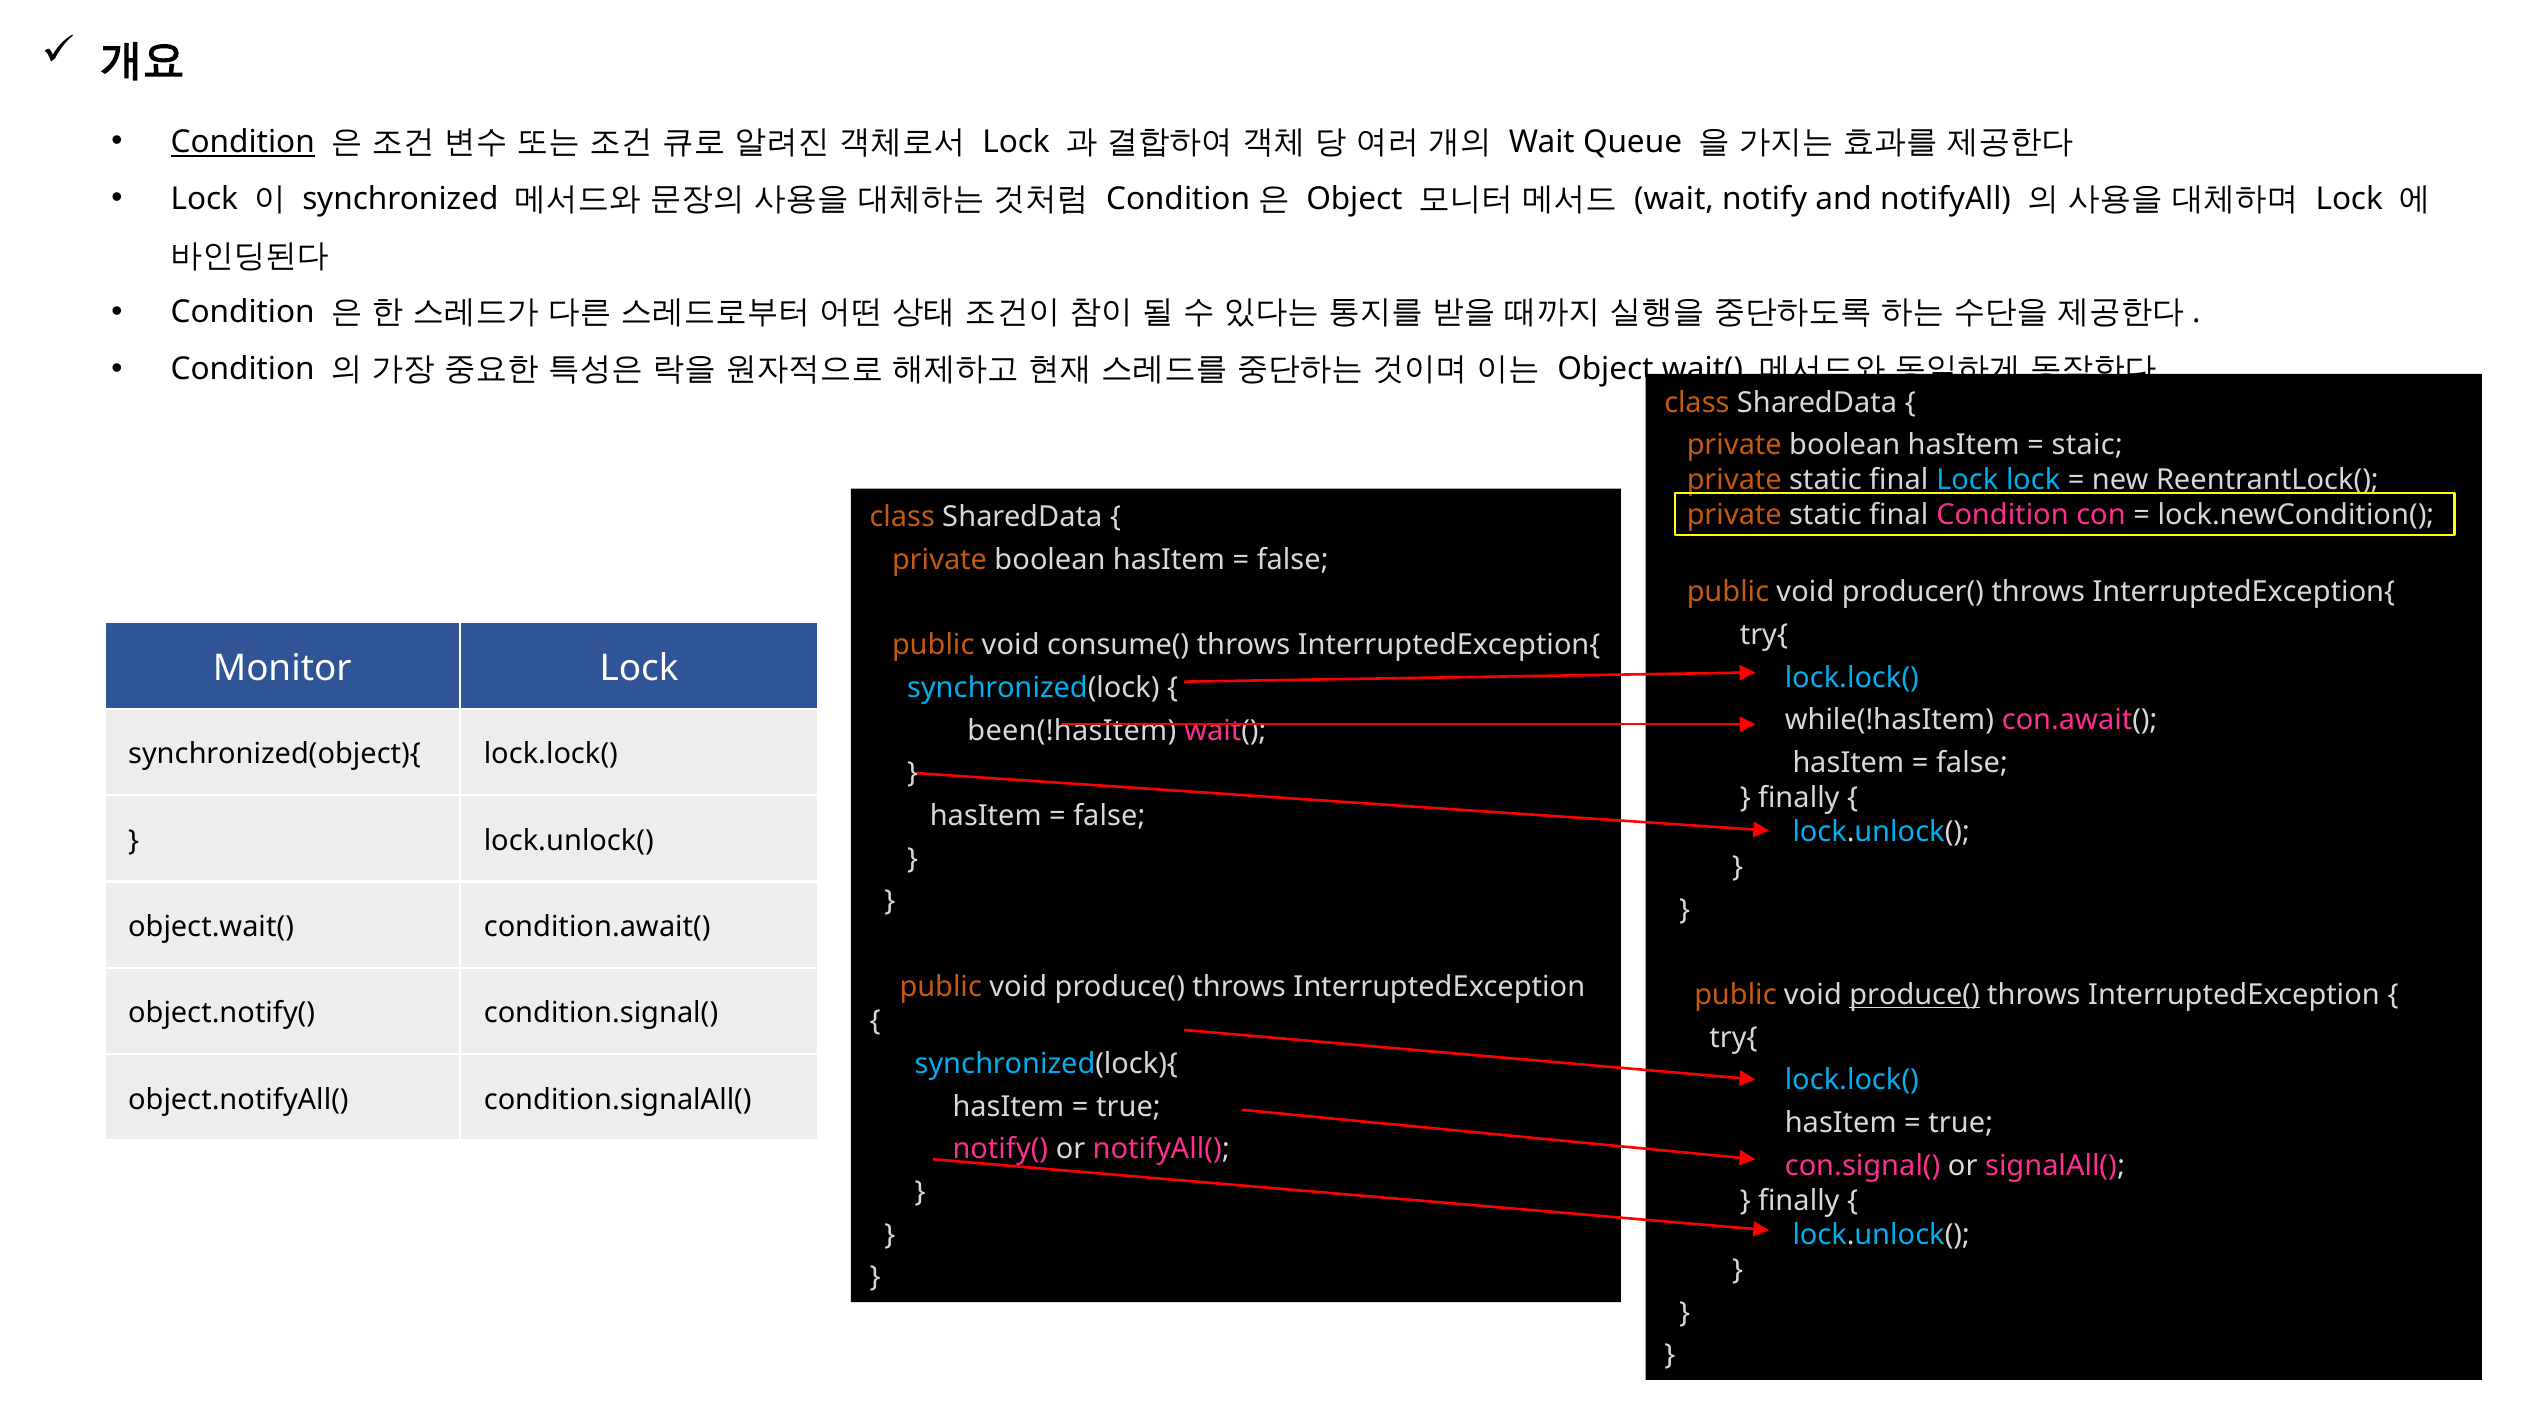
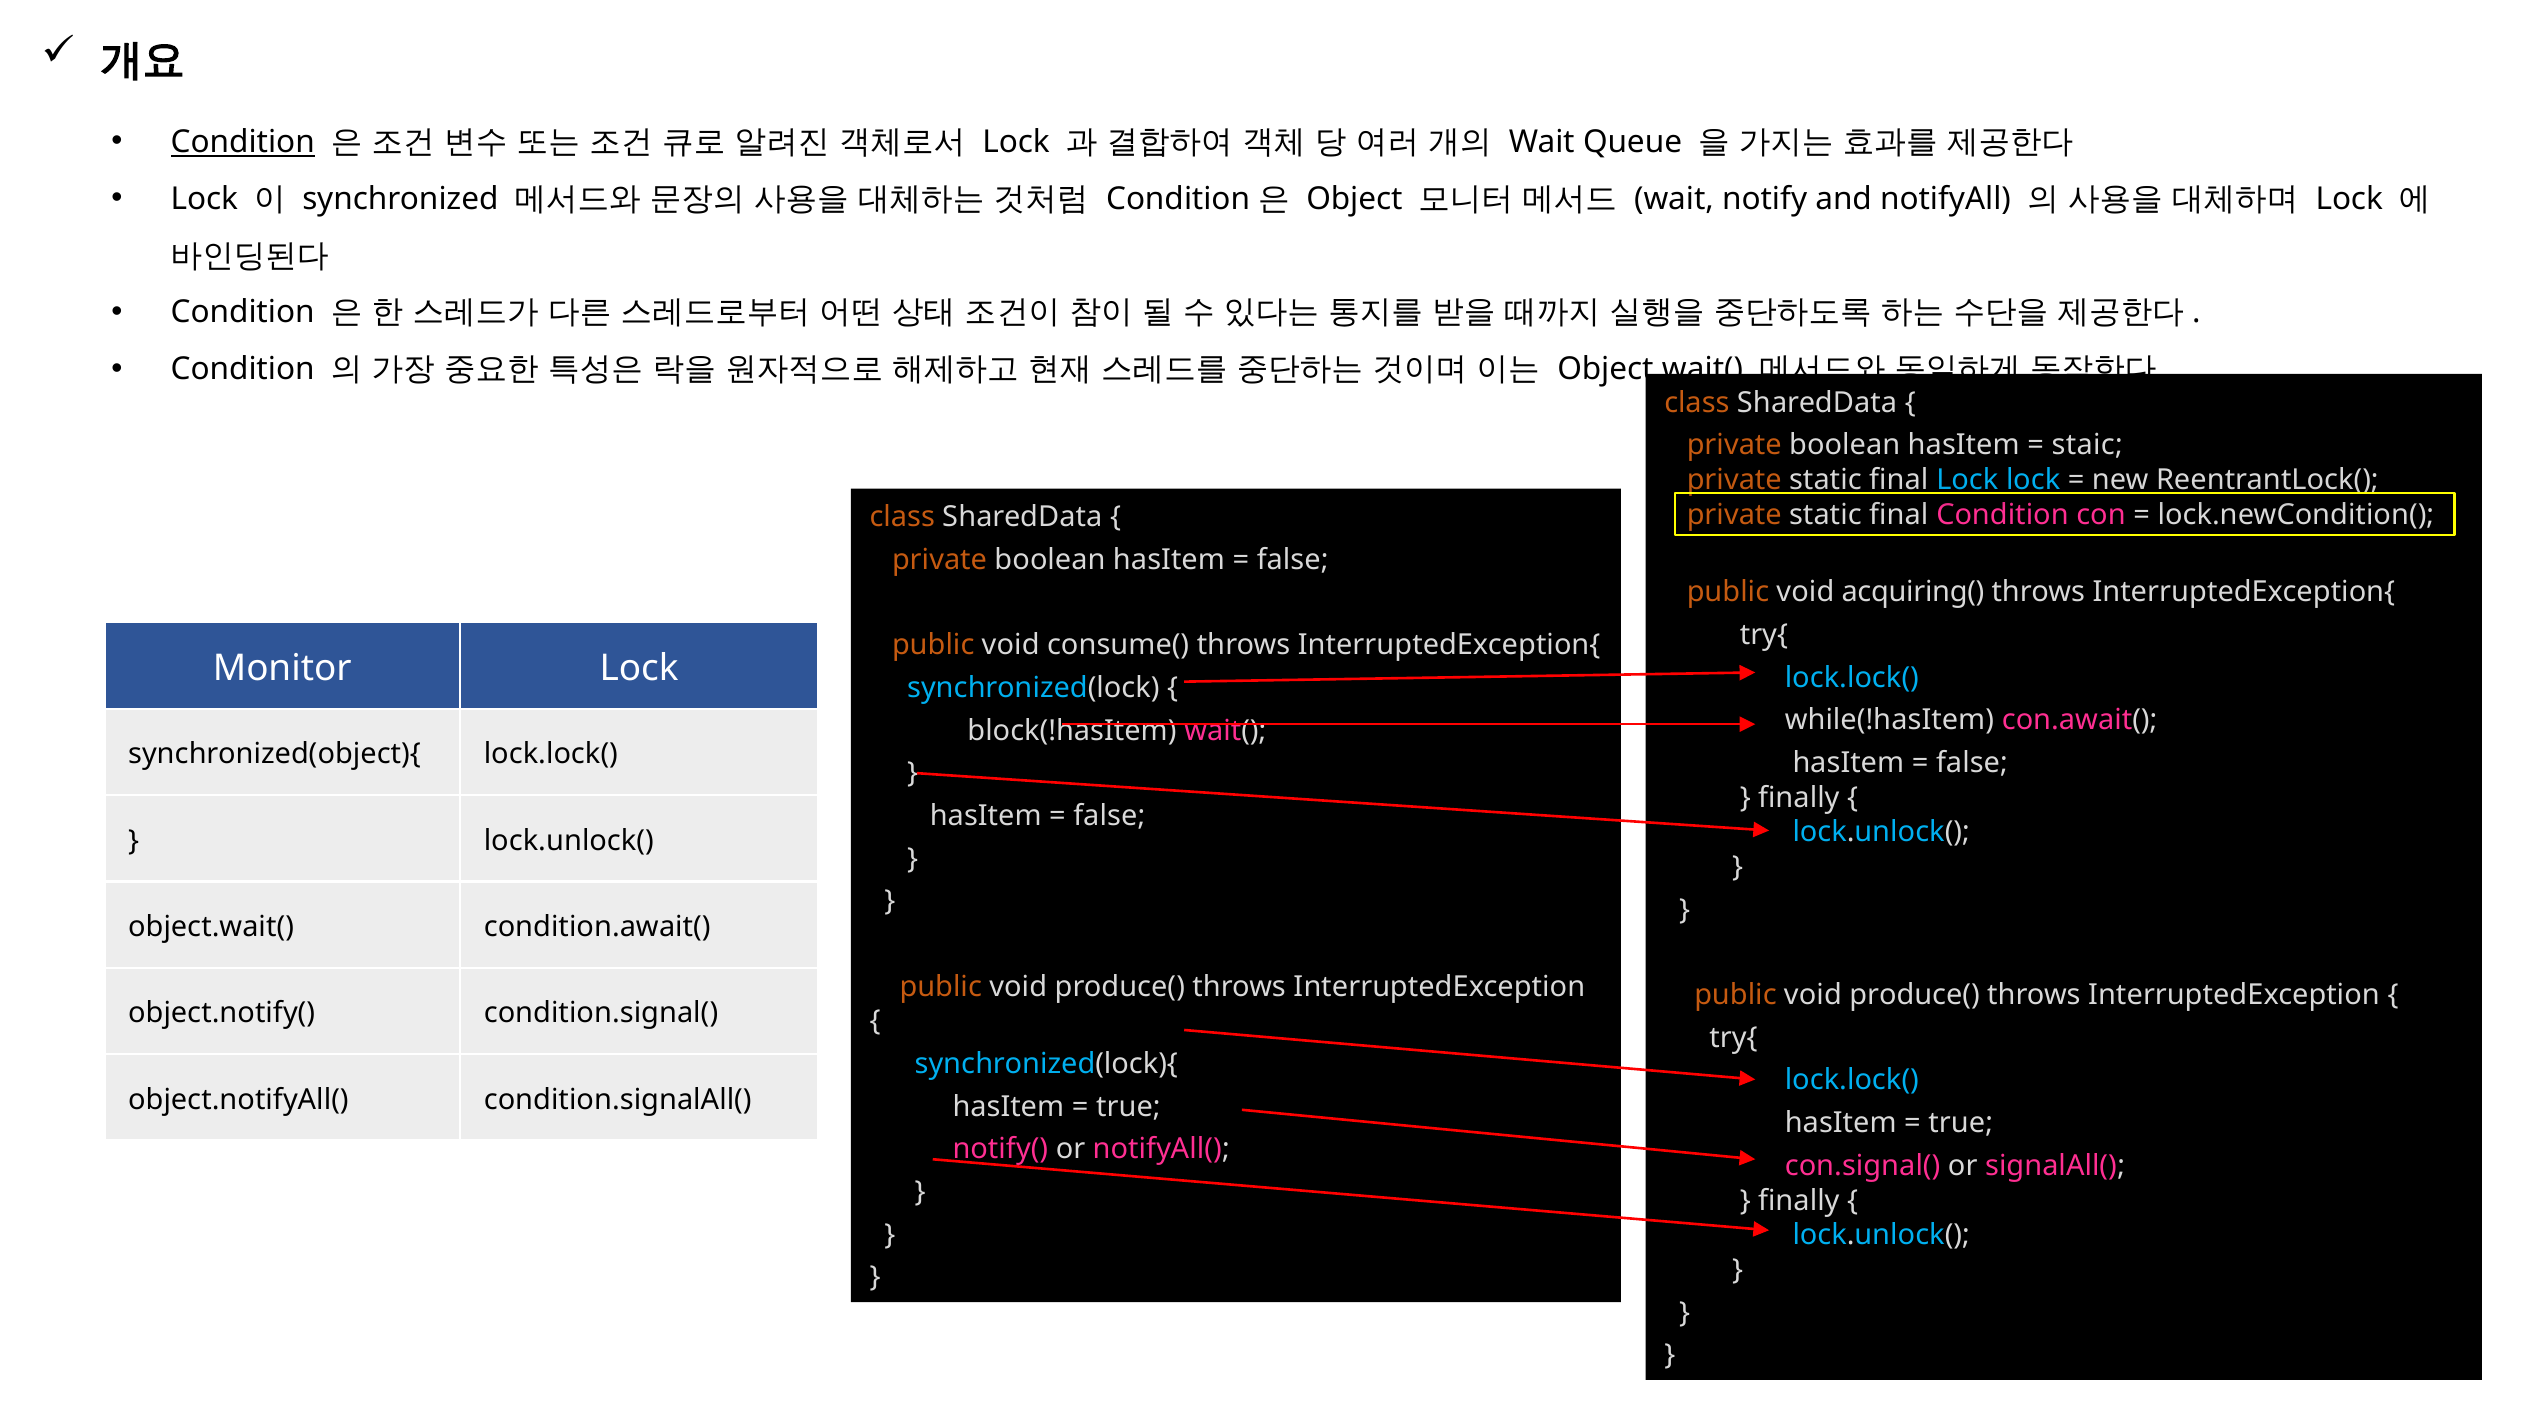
producer(: producer( -> acquiring(
been(!hasItem: been(!hasItem -> block(!hasItem
produce( at (1915, 995) underline: present -> none
